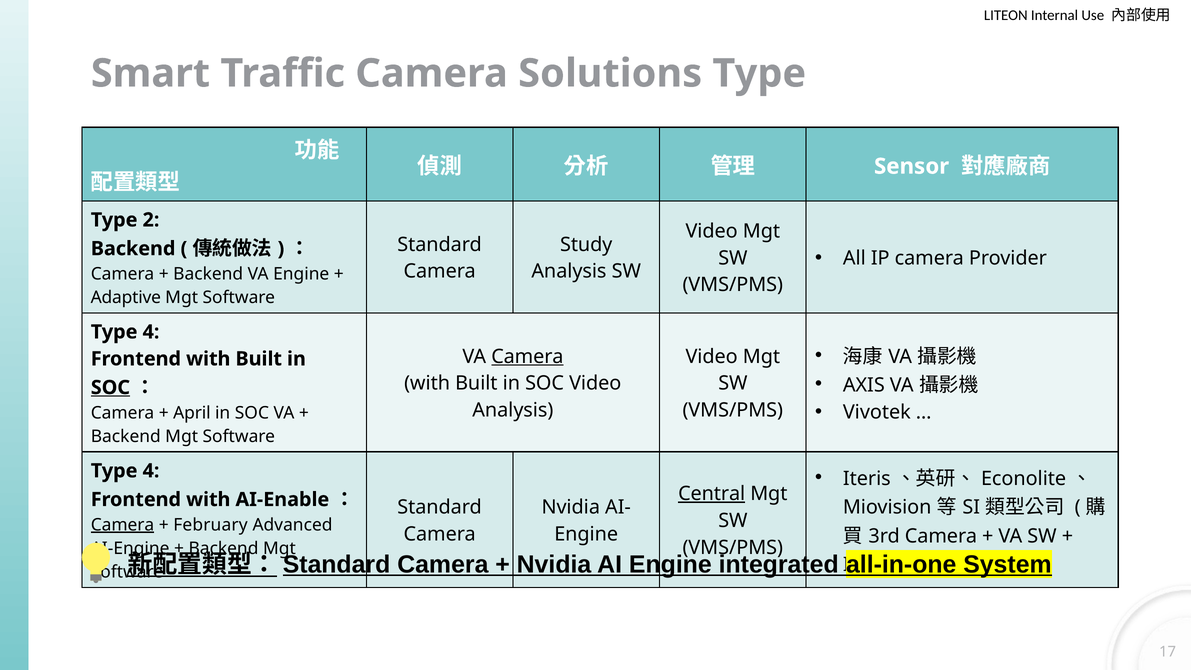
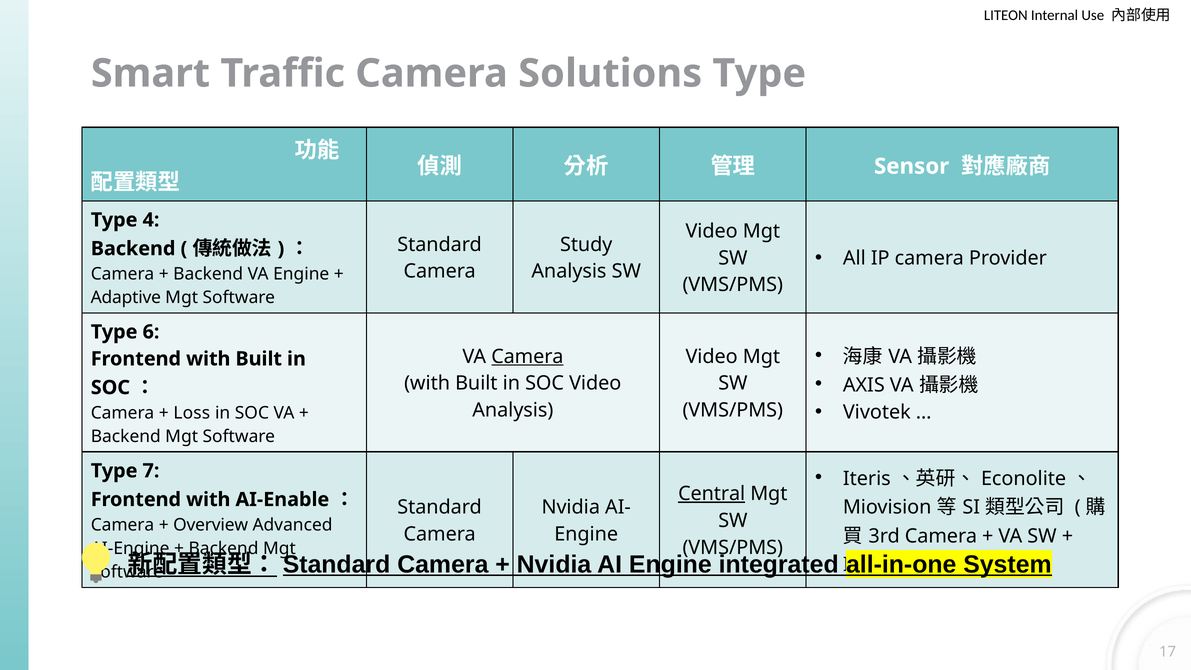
2: 2 -> 4
4 at (151, 332): 4 -> 6
SOC at (110, 388) underline: present -> none
April: April -> Loss
4 at (151, 471): 4 -> 7
Camera at (122, 525) underline: present -> none
February: February -> Overview
